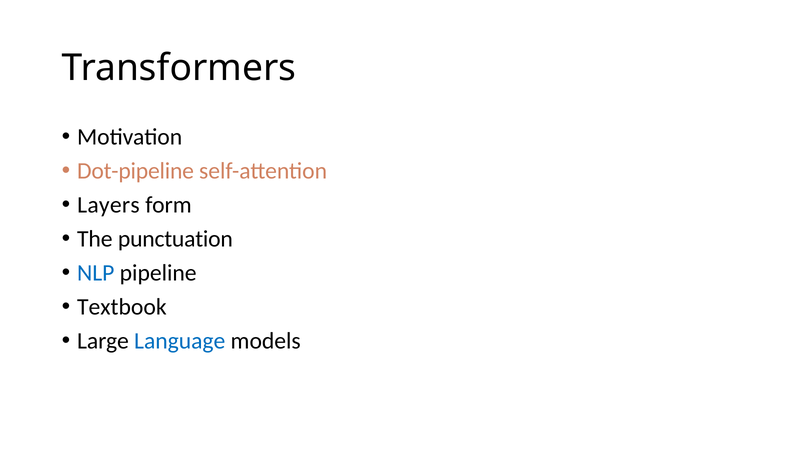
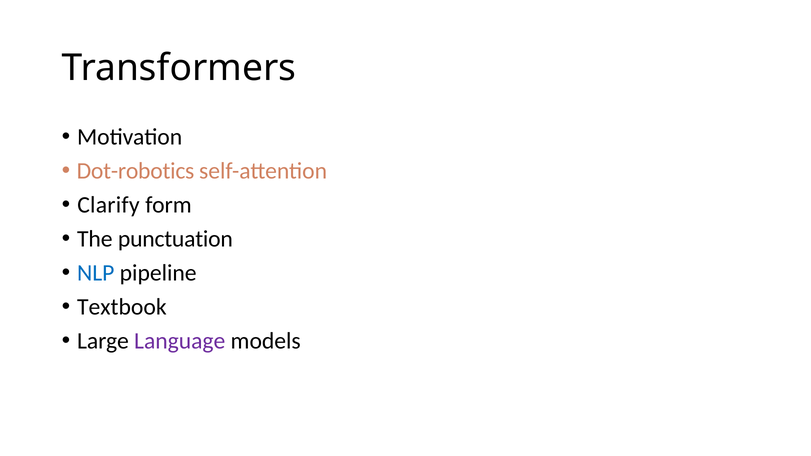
Dot-pipeline: Dot-pipeline -> Dot-robotics
Layers: Layers -> Clarify
Language colour: blue -> purple
